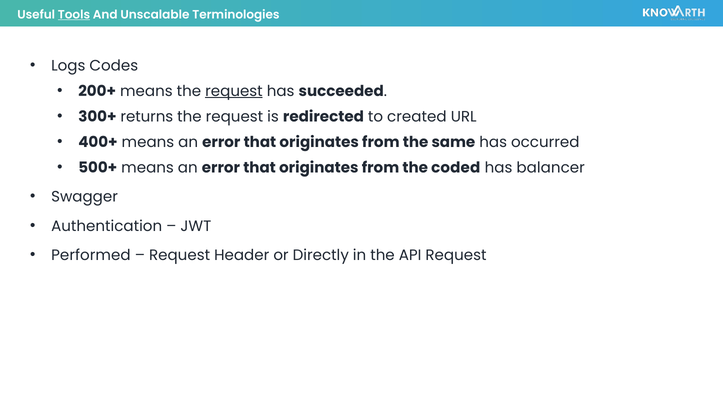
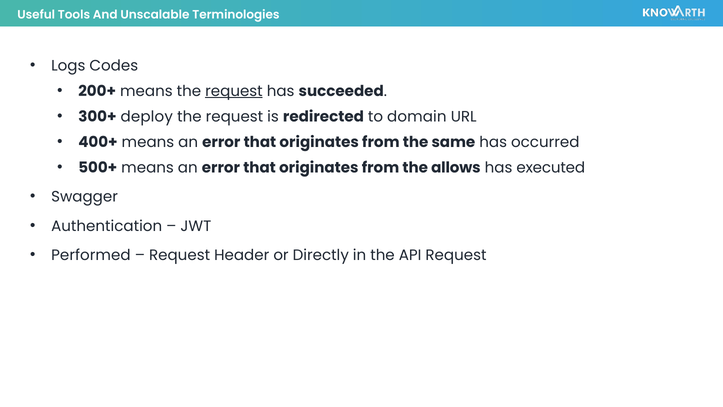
Tools underline: present -> none
returns: returns -> deploy
created: created -> domain
coded: coded -> allows
balancer: balancer -> executed
